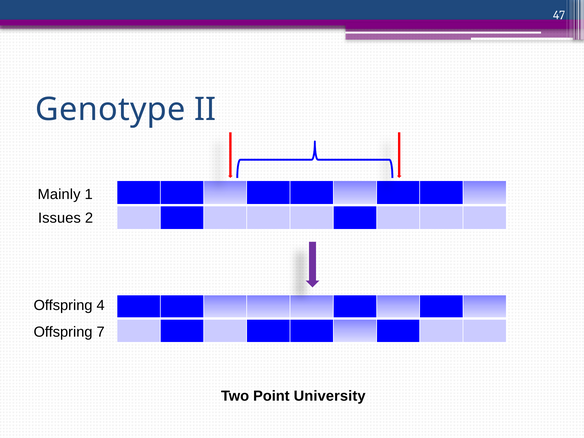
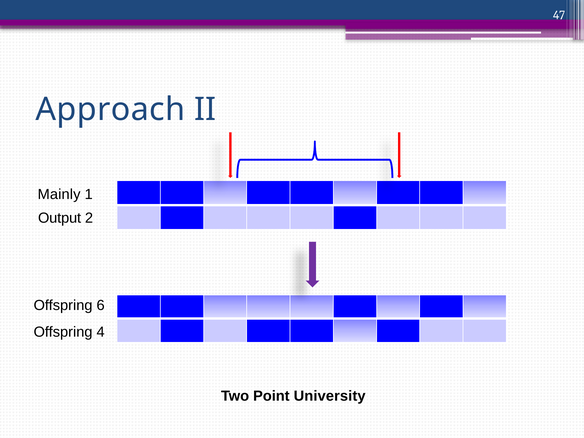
Genotype: Genotype -> Approach
Issues: Issues -> Output
4: 4 -> 6
7: 7 -> 4
